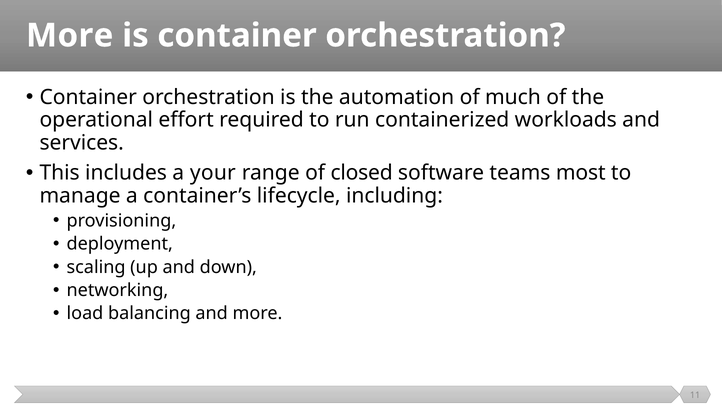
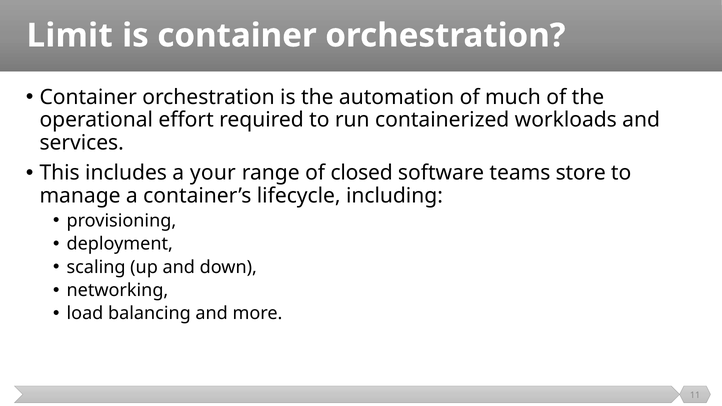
More at (70, 36): More -> Limit
most: most -> store
